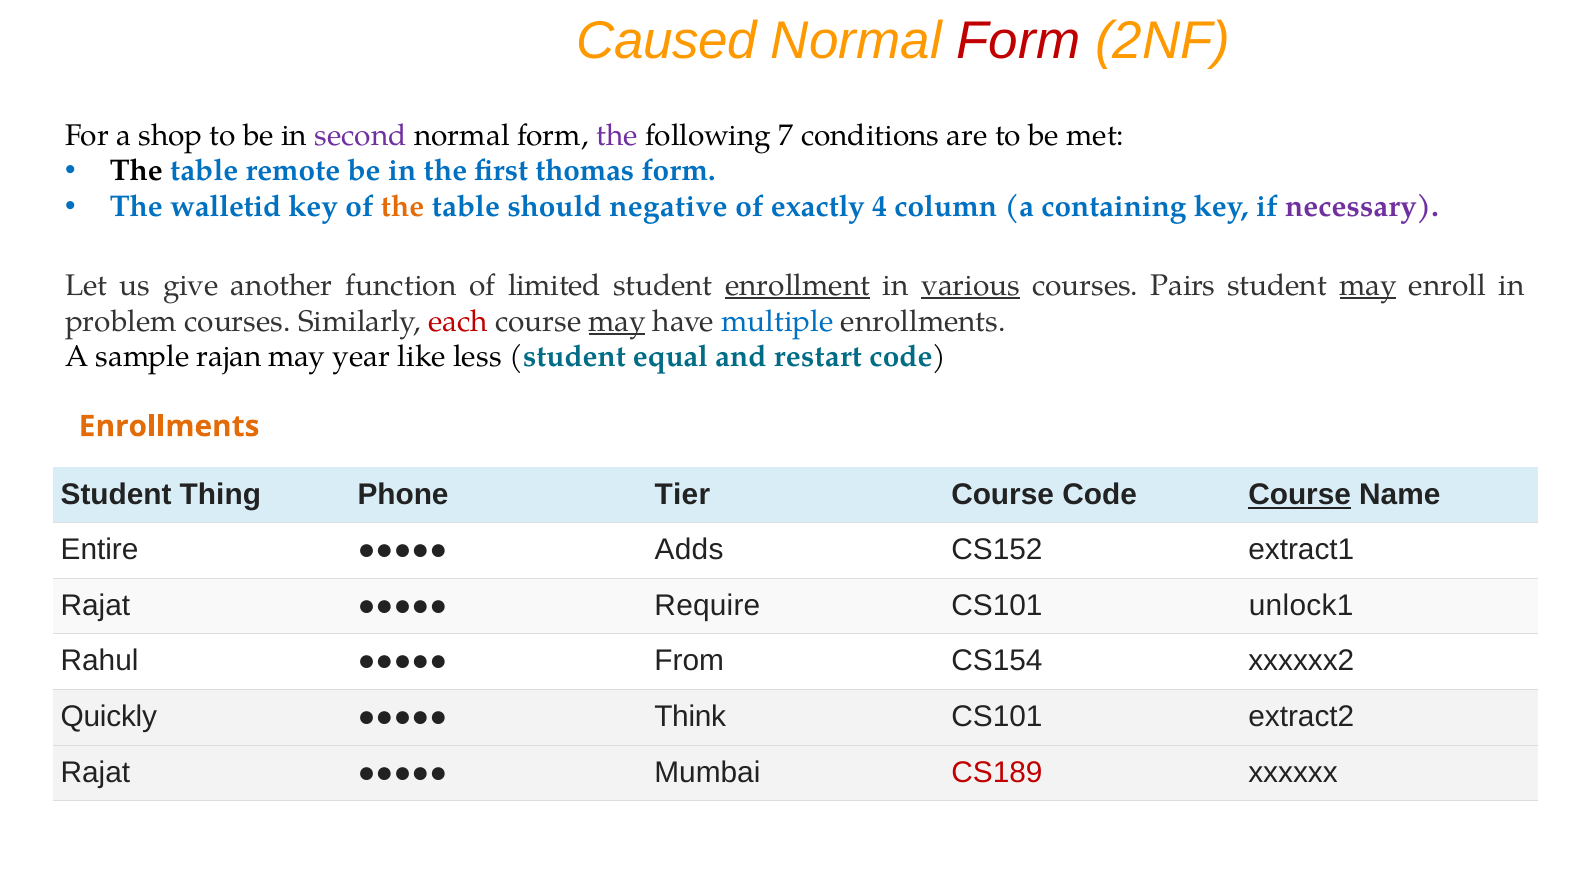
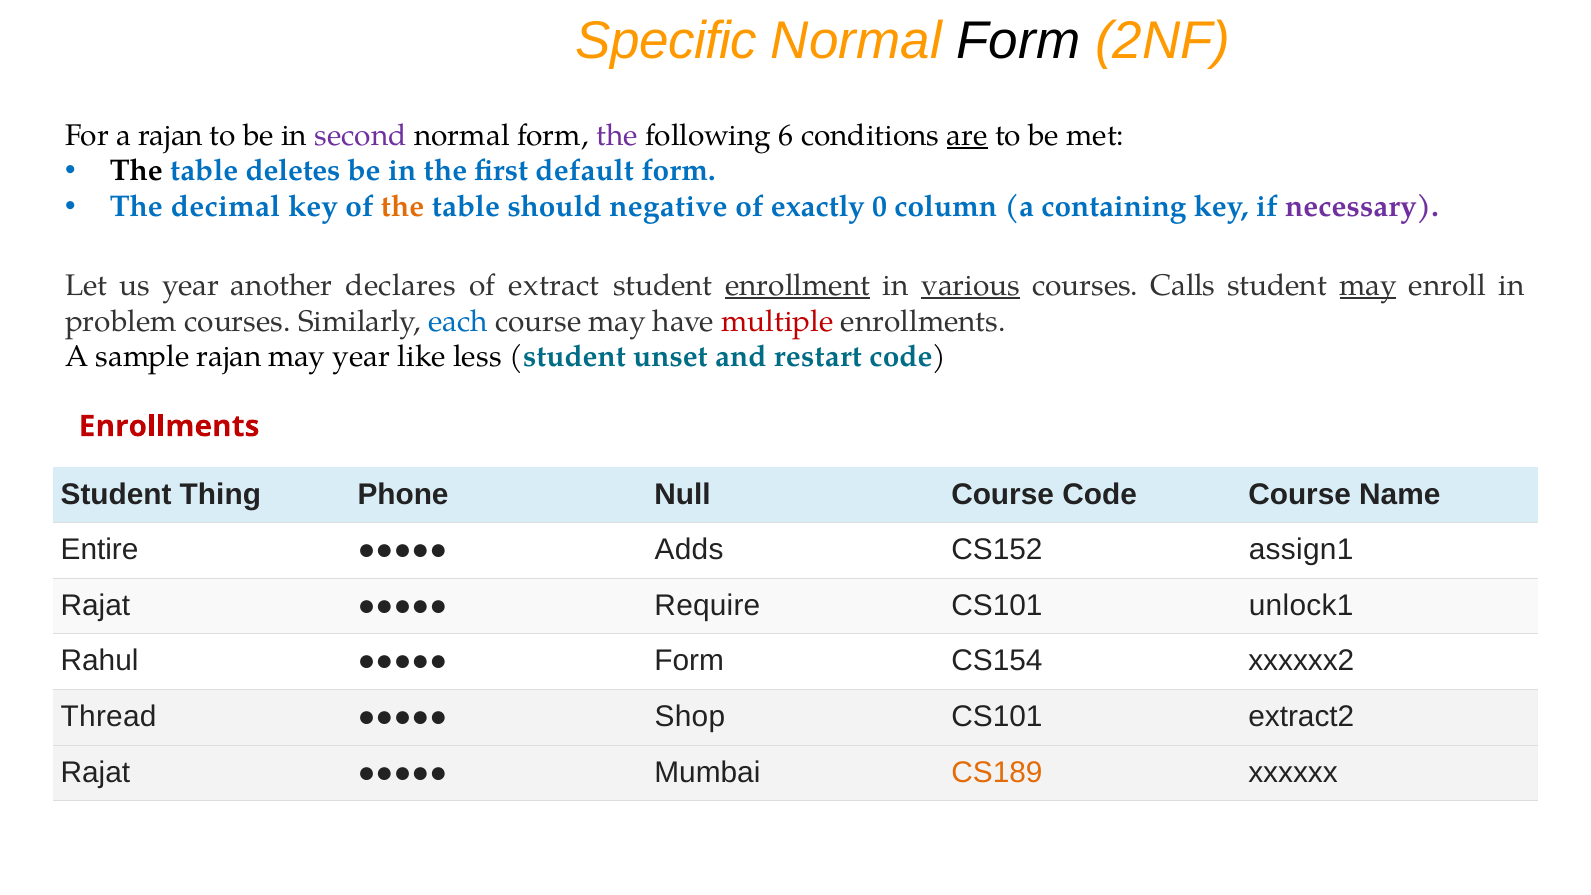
Caused: Caused -> Specific
Form at (1018, 41) colour: red -> black
a shop: shop -> rajan
7: 7 -> 6
are underline: none -> present
remote: remote -> deletes
thomas: thomas -> default
walletid: walletid -> decimal
4: 4 -> 0
us give: give -> year
function: function -> declares
limited: limited -> extract
Pairs: Pairs -> Calls
each colour: red -> blue
may at (617, 321) underline: present -> none
multiple colour: blue -> red
equal: equal -> unset
Enrollments at (169, 426) colour: orange -> red
Tier: Tier -> Null
Course at (1300, 495) underline: present -> none
extract1: extract1 -> assign1
From at (689, 661): From -> Form
Quickly: Quickly -> Thread
Think: Think -> Shop
CS189 colour: red -> orange
